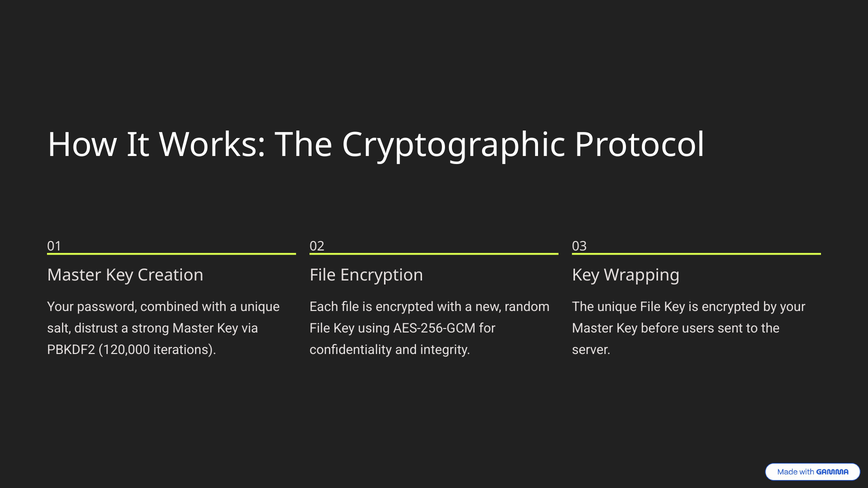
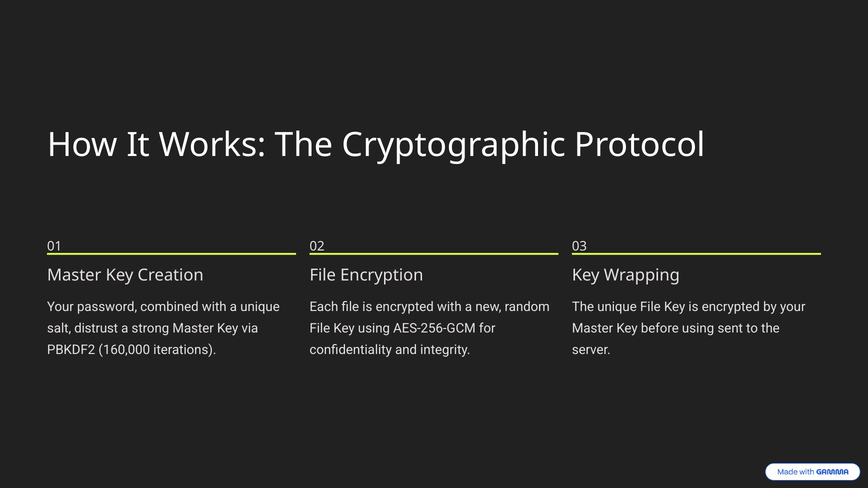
before users: users -> using
120,000: 120,000 -> 160,000
